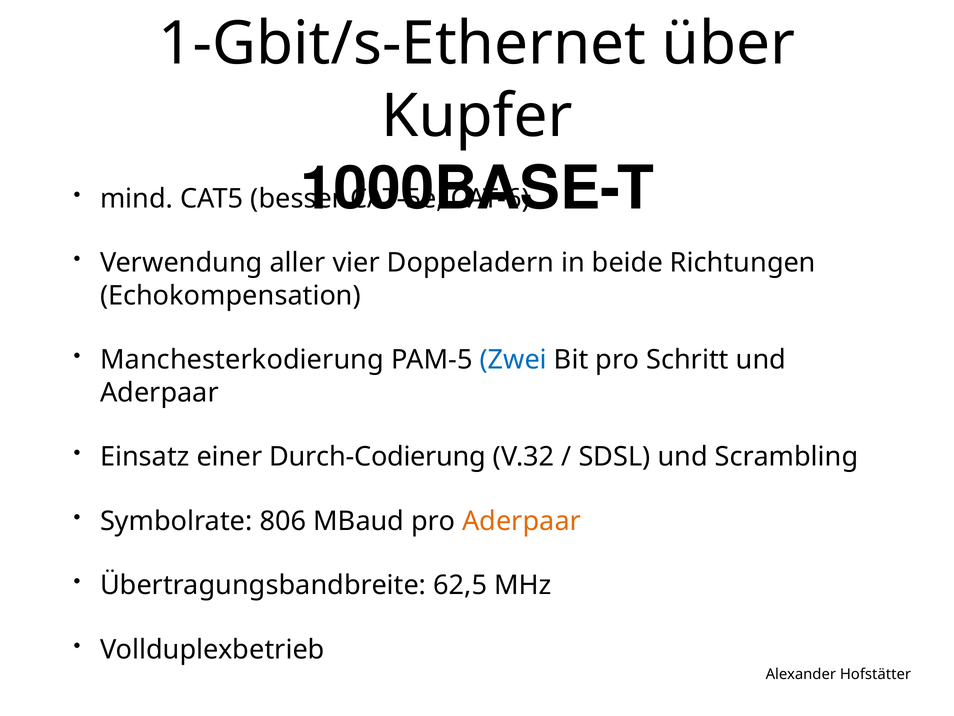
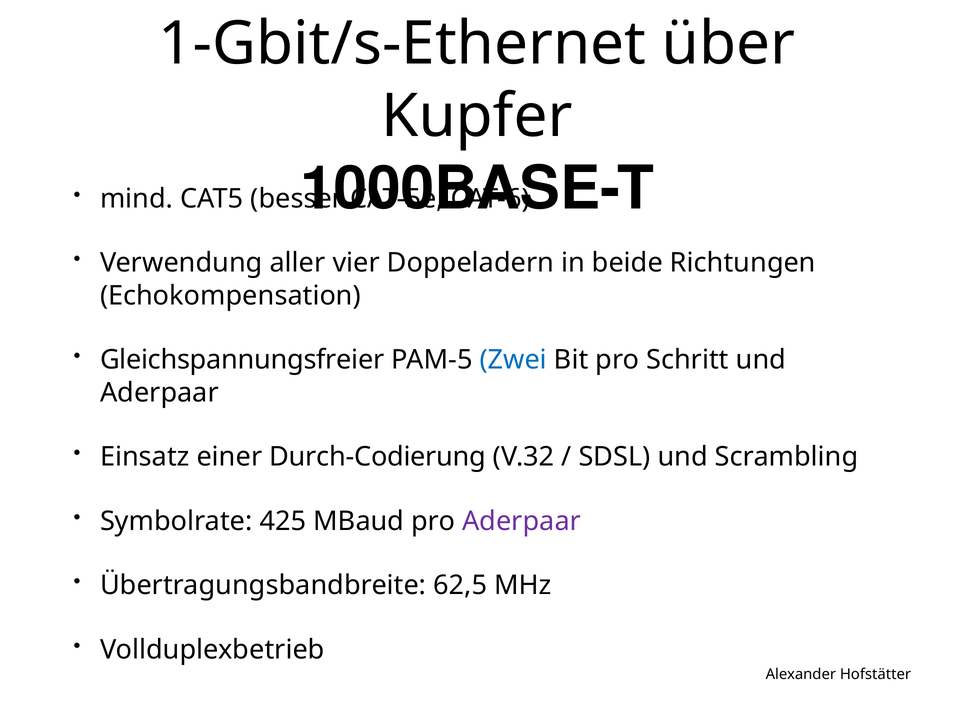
Manchesterkodierung: Manchesterkodierung -> Gleichspannungsfreier
806: 806 -> 425
Aderpaar at (522, 521) colour: orange -> purple
